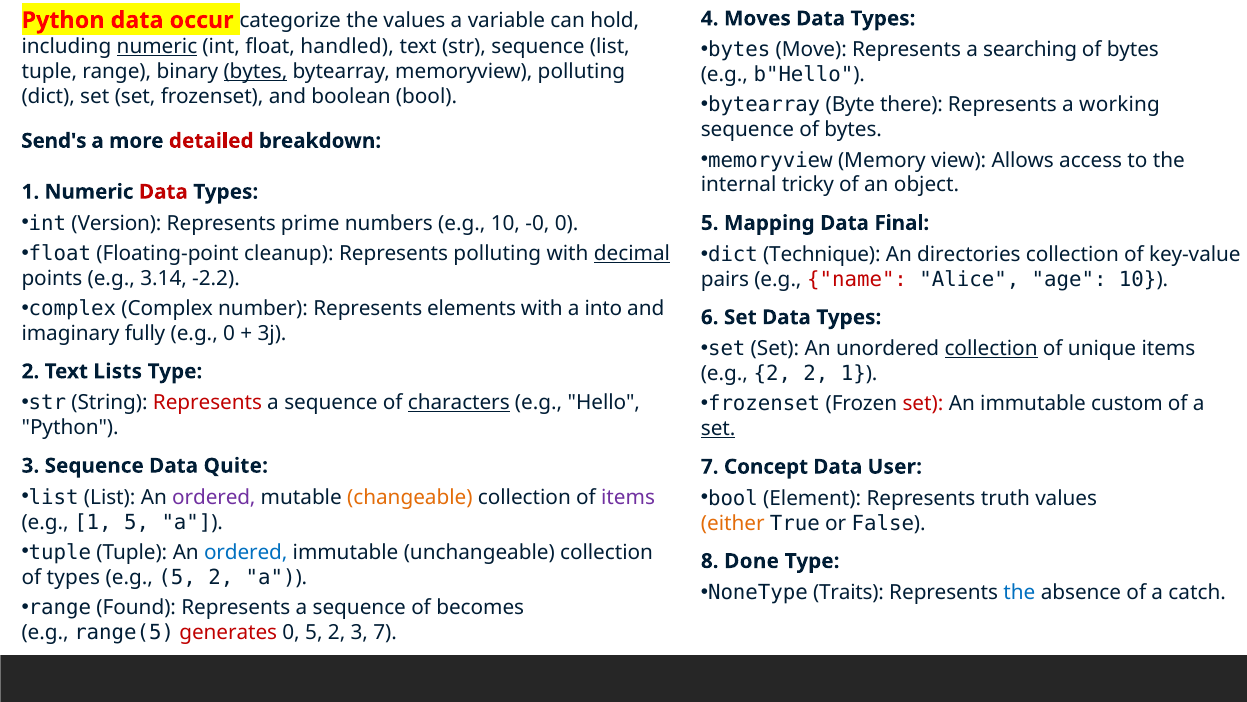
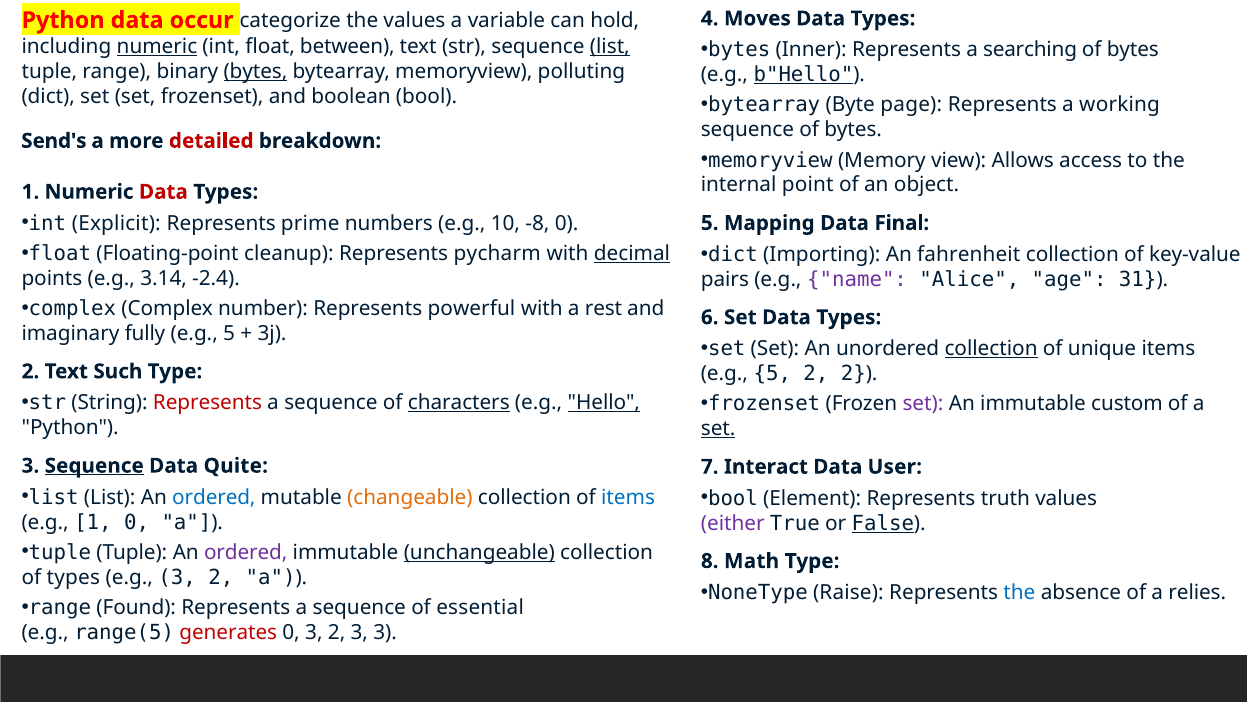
Move: Move -> Inner
handled: handled -> between
list at (610, 47) underline: none -> present
b"Hello underline: none -> present
there: there -> page
tricky: tricky -> point
Version: Version -> Explicit
-0: -0 -> -8
Represents polluting: polluting -> pycharm
Technique: Technique -> Importing
directories: directories -> fahrenheit
-2.2: -2.2 -> -2.4
name colour: red -> purple
age 10: 10 -> 31
elements: elements -> powerful
into: into -> rest
0 at (229, 333): 0 -> 5
Lists: Lists -> Such
2 at (772, 373): 2 -> 5
2 1: 1 -> 2
Hello underline: none -> present
set at (923, 404) colour: red -> purple
Sequence at (94, 465) underline: none -> present
Concept: Concept -> Interact
ordered at (214, 497) colour: purple -> blue
items at (628, 497) colour: purple -> blue
1 5: 5 -> 0
either colour: orange -> purple
False underline: none -> present
ordered at (246, 552) colour: blue -> purple
unchangeable underline: none -> present
Done: Done -> Math
e.g 5: 5 -> 3
Traits: Traits -> Raise
catch: catch -> relies
becomes: becomes -> essential
0 5: 5 -> 3
3 7: 7 -> 3
